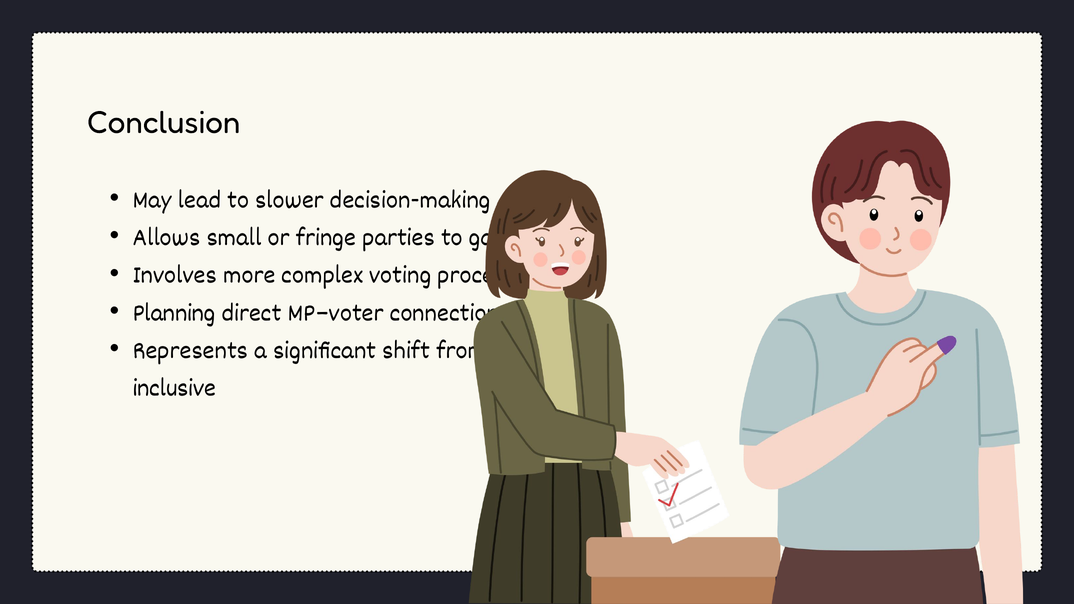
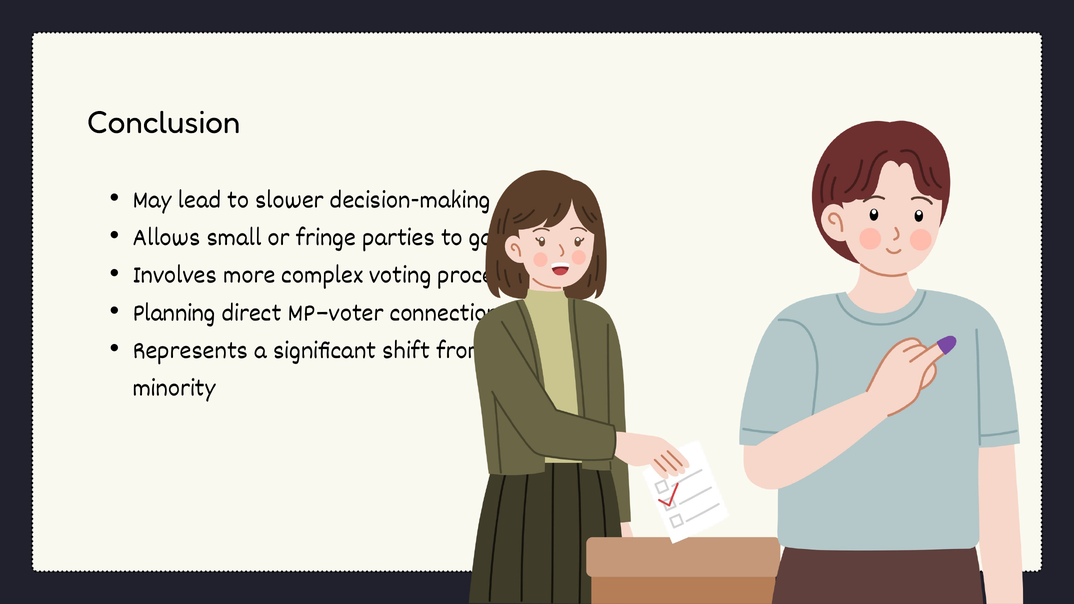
inclusive: inclusive -> minority
